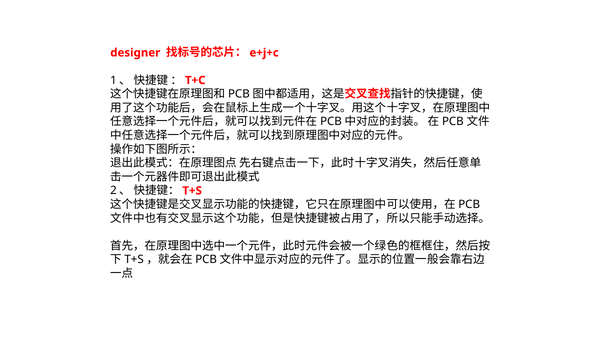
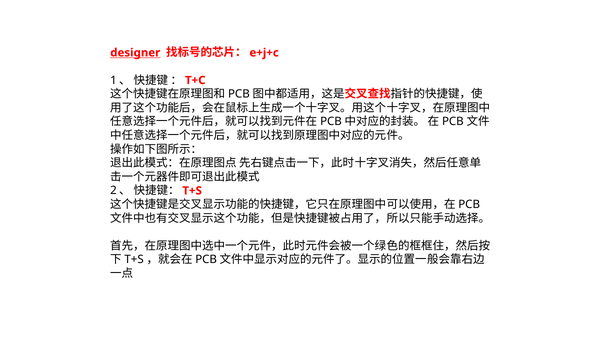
designer underline: none -> present
